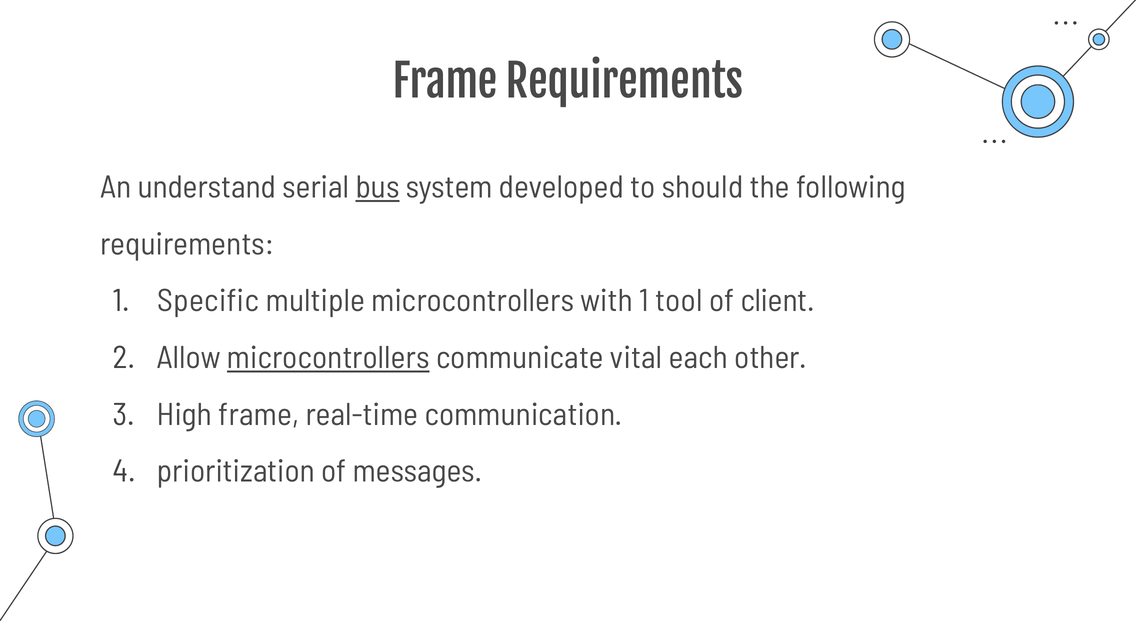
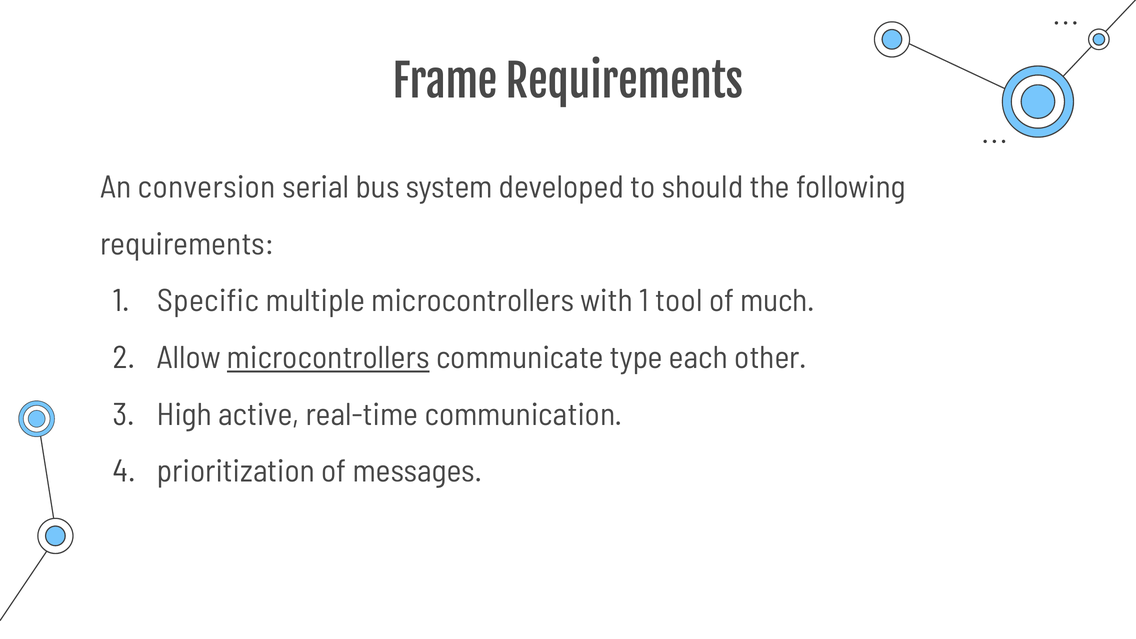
understand: understand -> conversion
bus underline: present -> none
client: client -> much
vital: vital -> type
High frame: frame -> active
